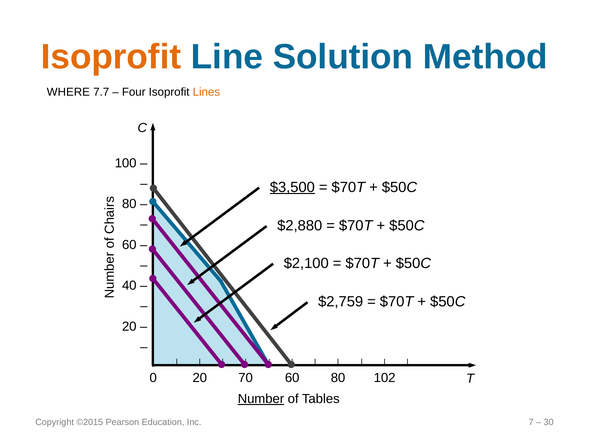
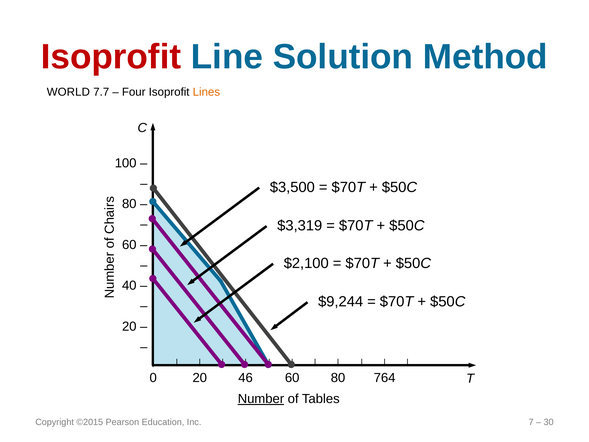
Isoprofit at (111, 57) colour: orange -> red
WHERE: WHERE -> WORLD
$3,500 underline: present -> none
$2,880: $2,880 -> $3,319
$2,759: $2,759 -> $9,244
70: 70 -> 46
102: 102 -> 764
